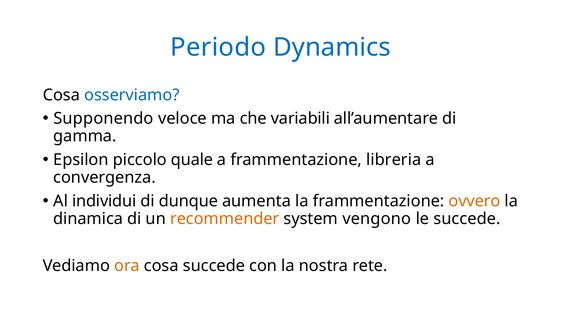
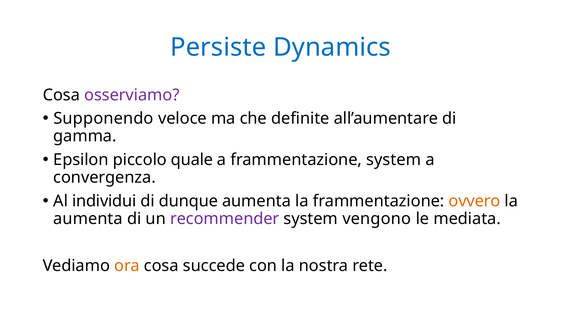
Periodo: Periodo -> Persiste
osserviamo colour: blue -> purple
variabili: variabili -> definite
frammentazione libreria: libreria -> system
dinamica at (88, 218): dinamica -> aumenta
recommender colour: orange -> purple
le succede: succede -> mediata
